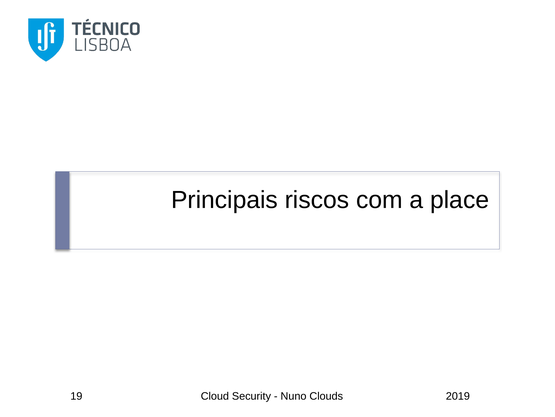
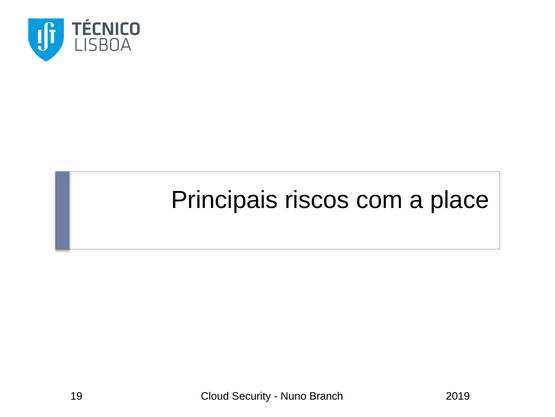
Clouds: Clouds -> Branch
